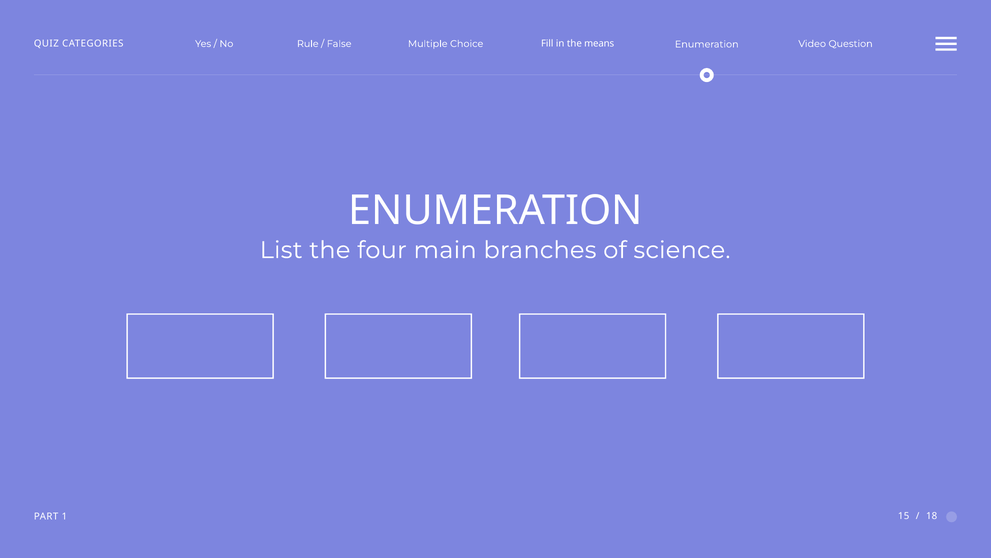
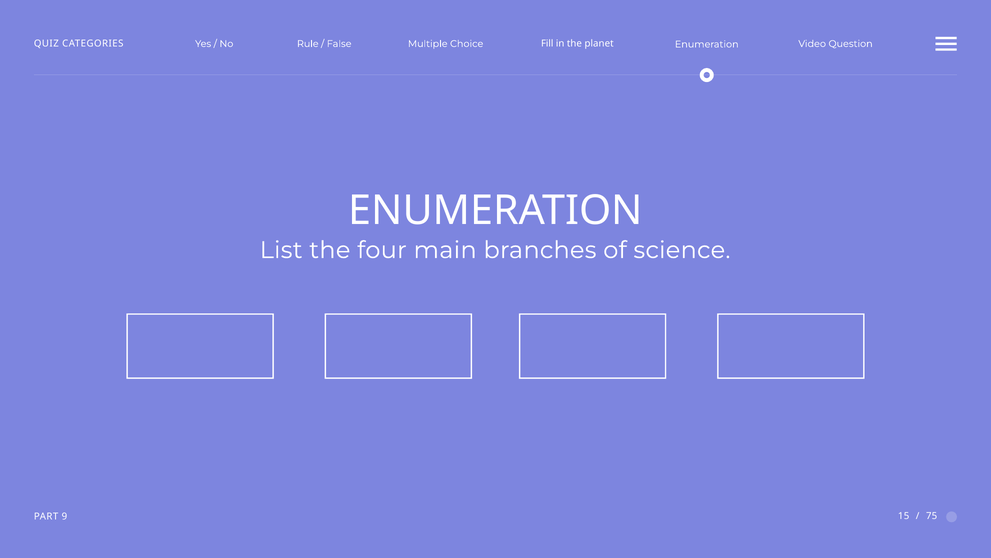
means: means -> planet
18: 18 -> 75
1: 1 -> 9
